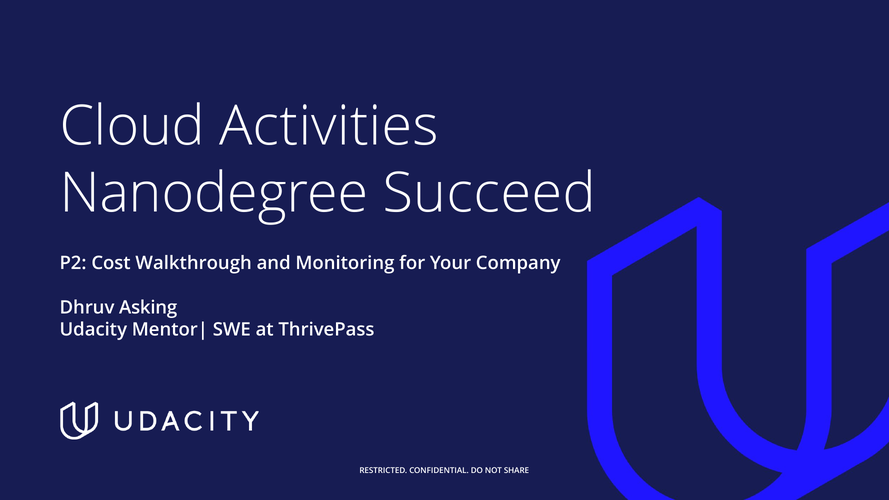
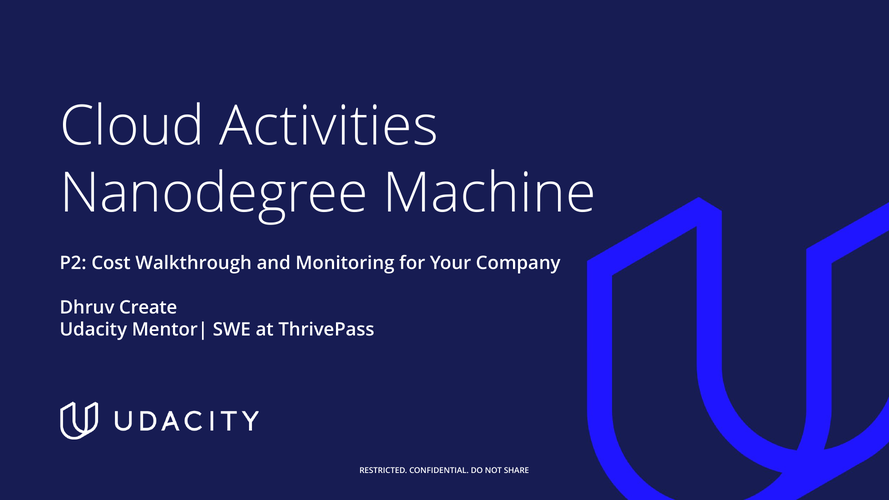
Succeed: Succeed -> Machine
Asking: Asking -> Create
